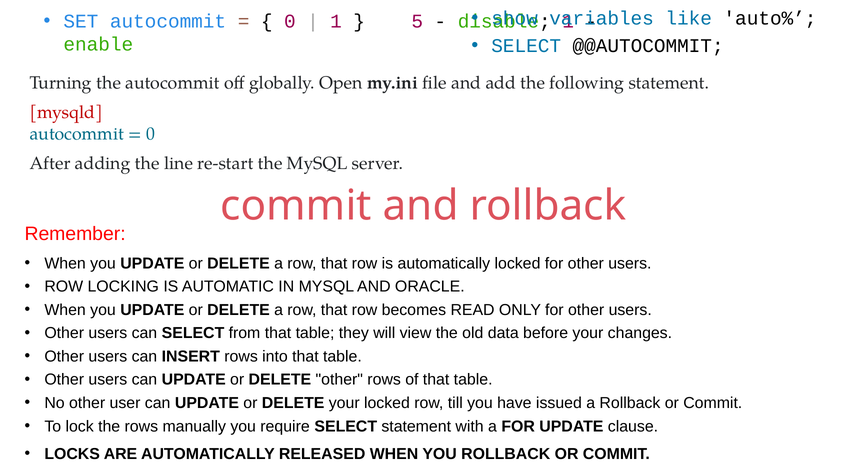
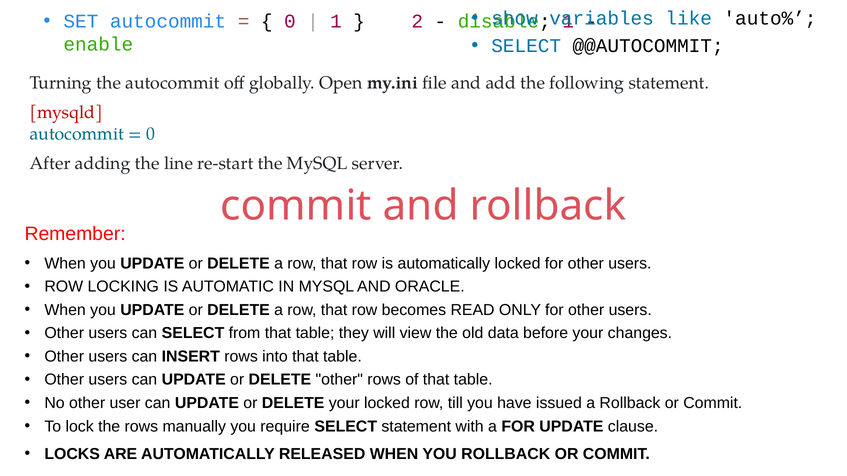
5: 5 -> 2
